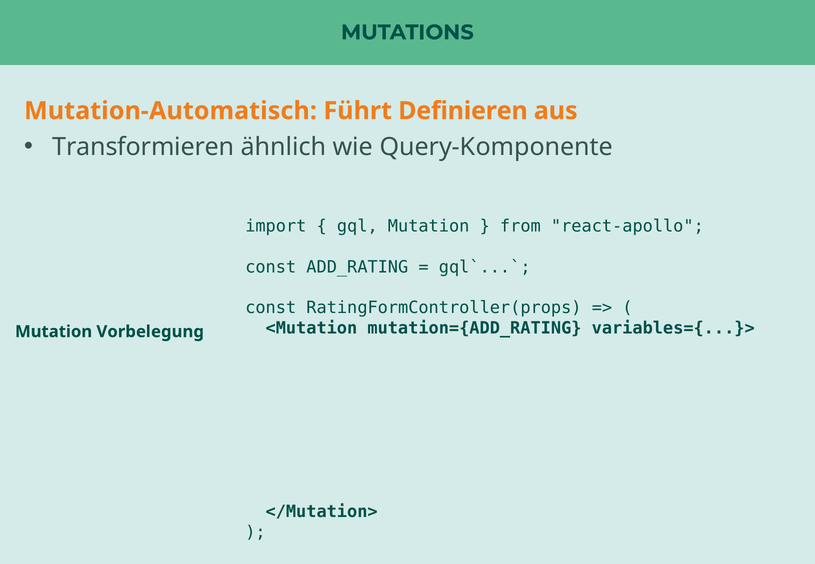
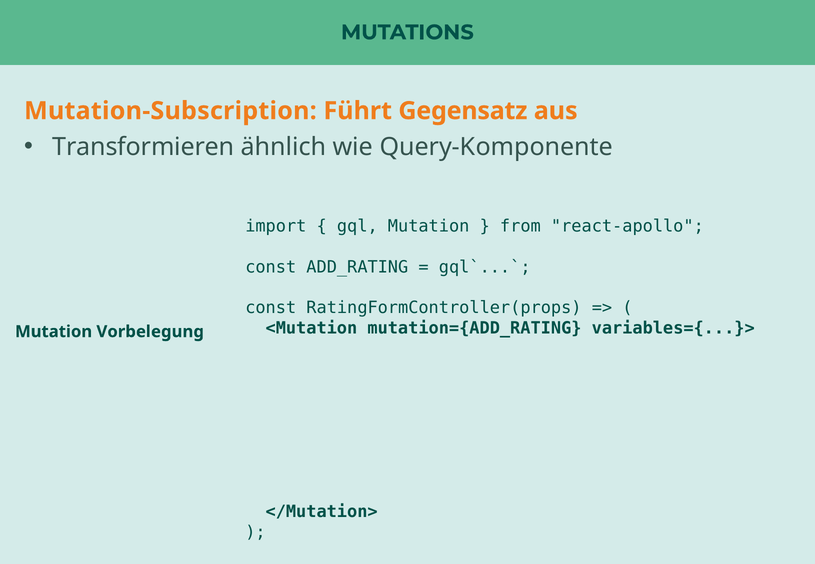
Mutation-Automatisch: Mutation-Automatisch -> Mutation-Subscription
Definieren: Definieren -> Gegensatz
